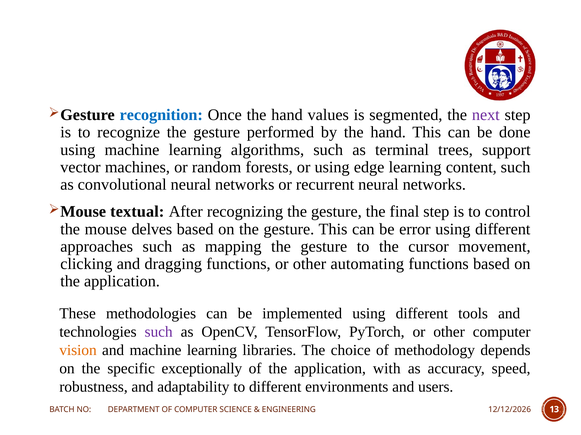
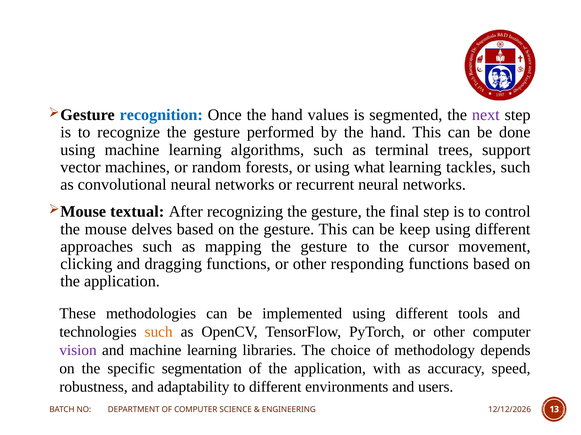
edge: edge -> what
content: content -> tackles
error: error -> keep
automating: automating -> responding
such at (159, 332) colour: purple -> orange
vision colour: orange -> purple
exceptionally: exceptionally -> segmentation
